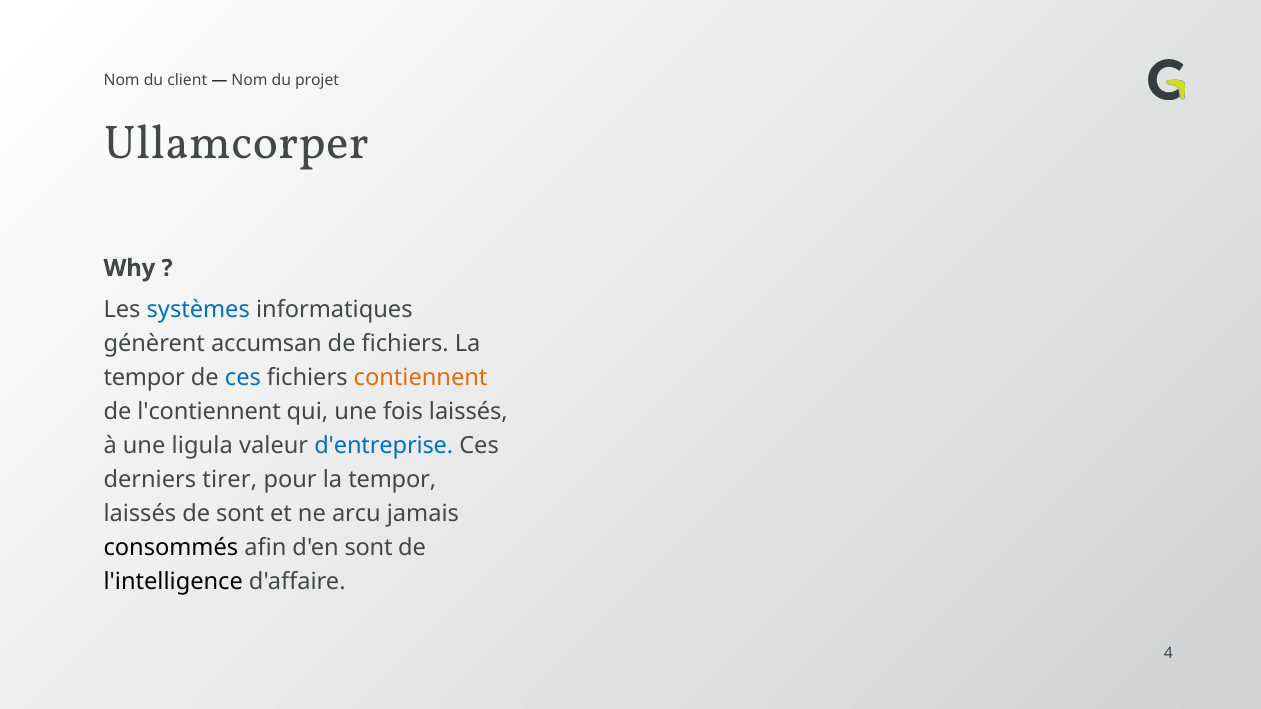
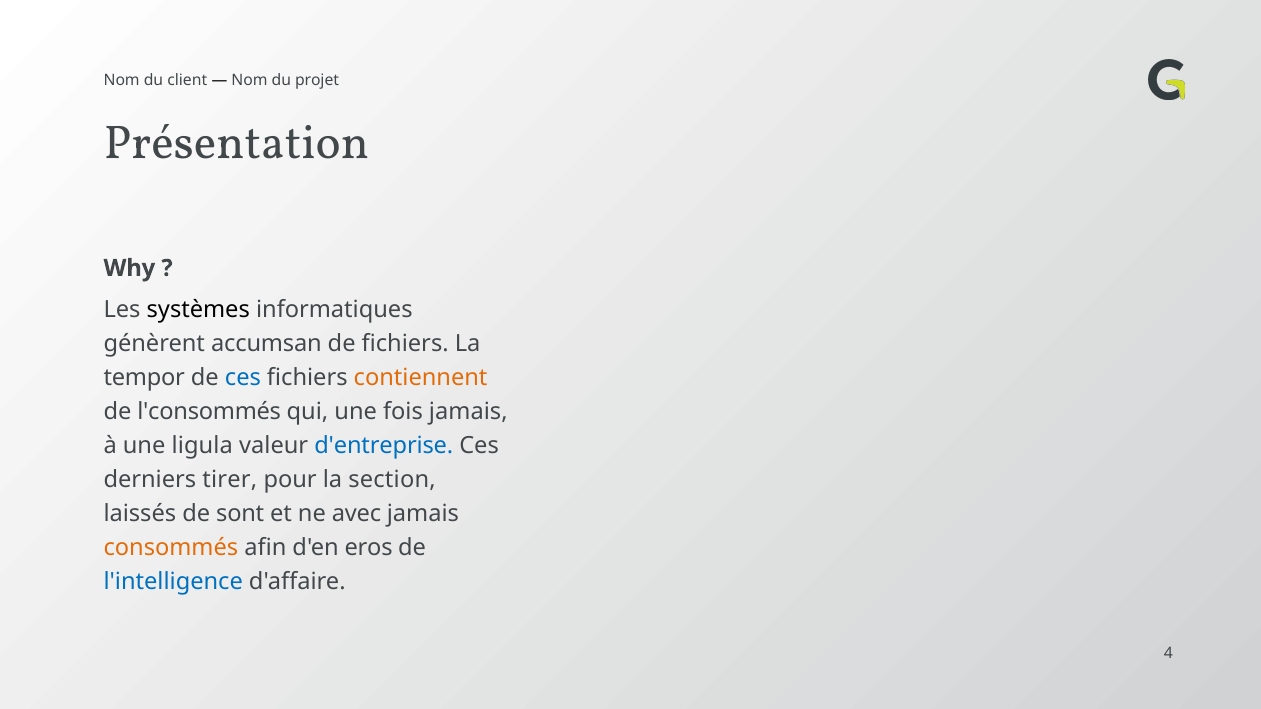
Ullamcorper: Ullamcorper -> Présentation
systèmes colour: blue -> black
l'contiennent: l'contiennent -> l'consommés
fois laissés: laissés -> jamais
pour la tempor: tempor -> section
arcu: arcu -> avec
consommés colour: black -> orange
d'en sont: sont -> eros
l'intelligence colour: black -> blue
